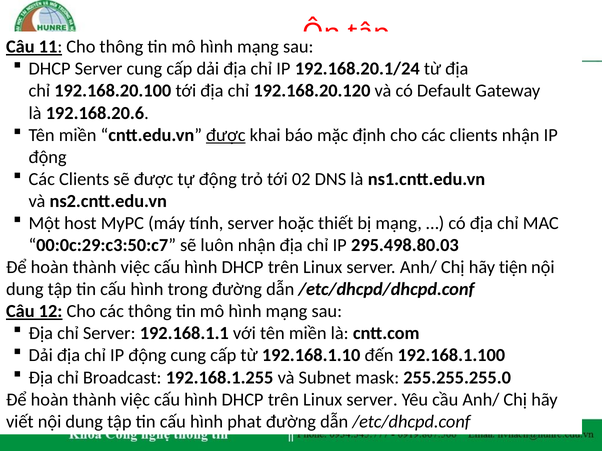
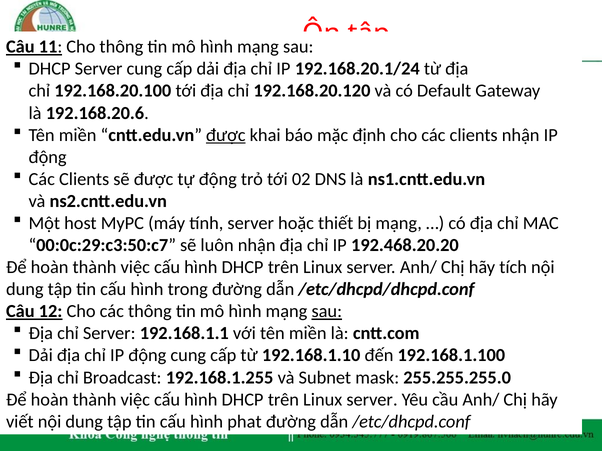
295.498.80.03: 295.498.80.03 -> 192.468.20.20
tiện: tiện -> tích
sau at (327, 312) underline: none -> present
